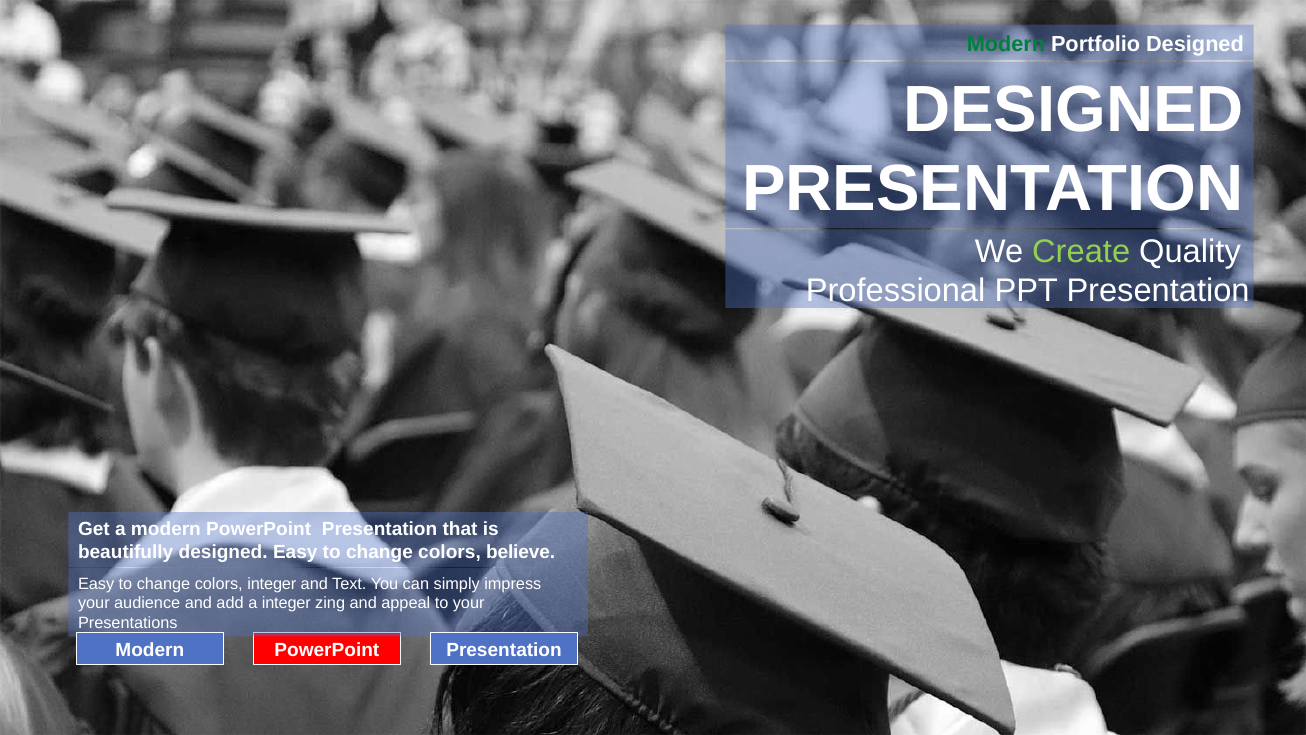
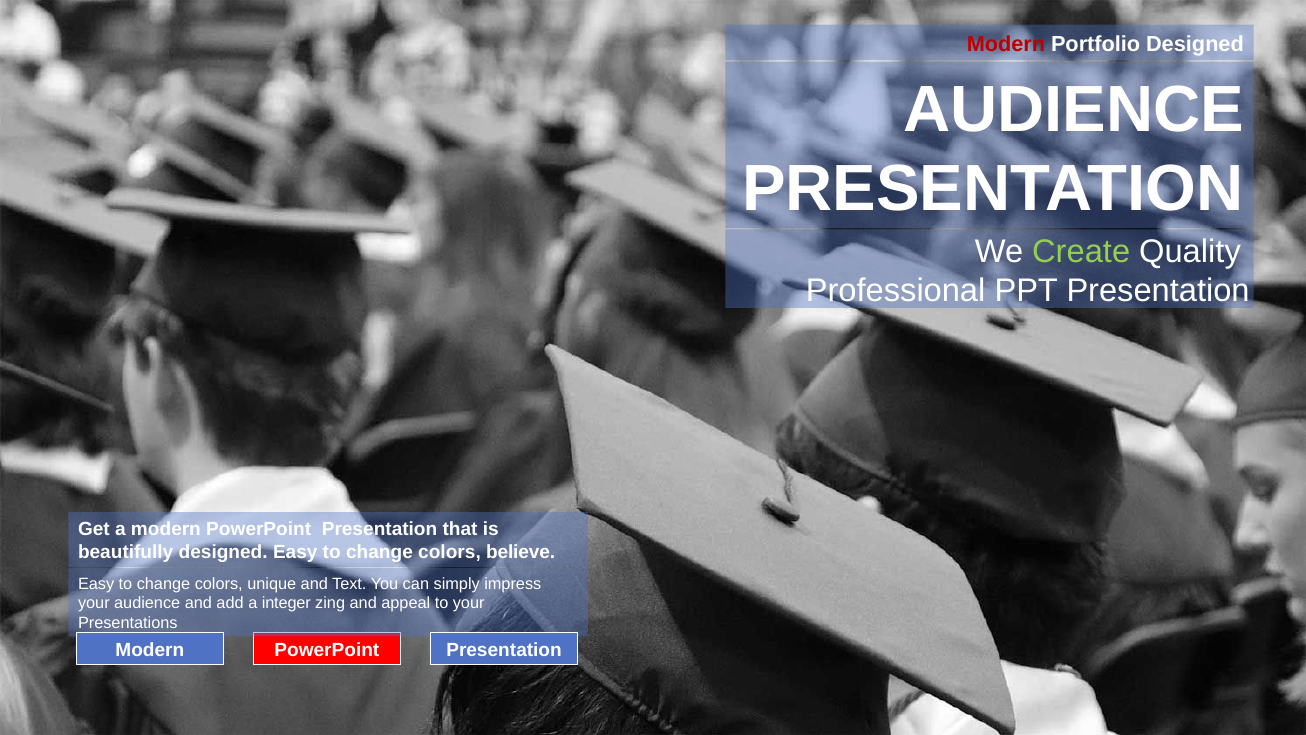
Modern at (1006, 44) colour: green -> red
DESIGNED at (1073, 110): DESIGNED -> AUDIENCE
colors integer: integer -> unique
